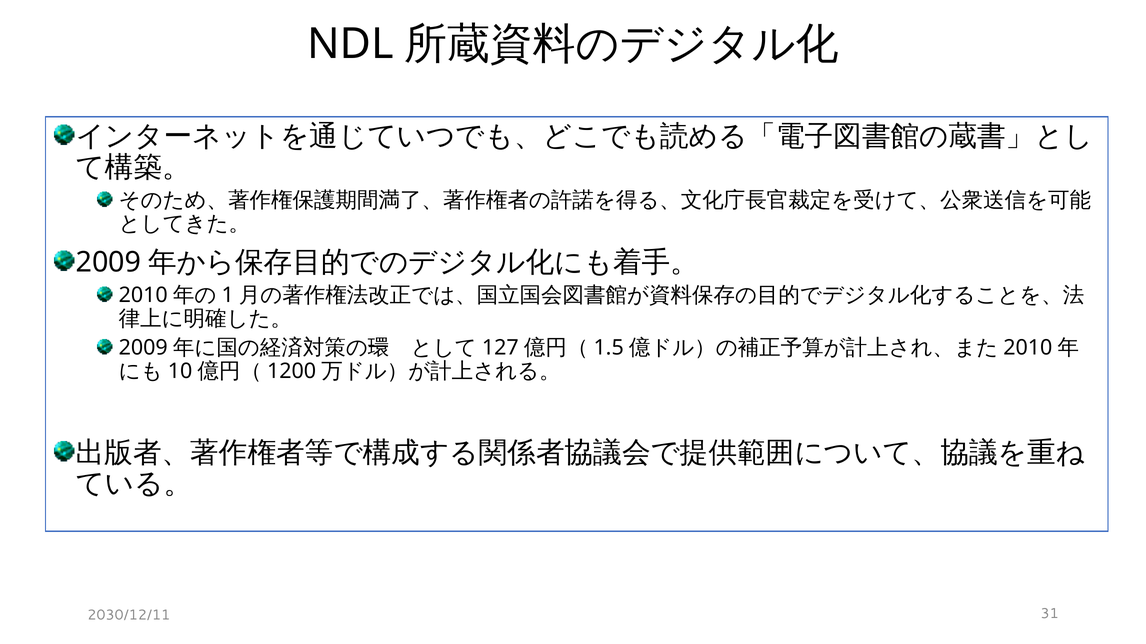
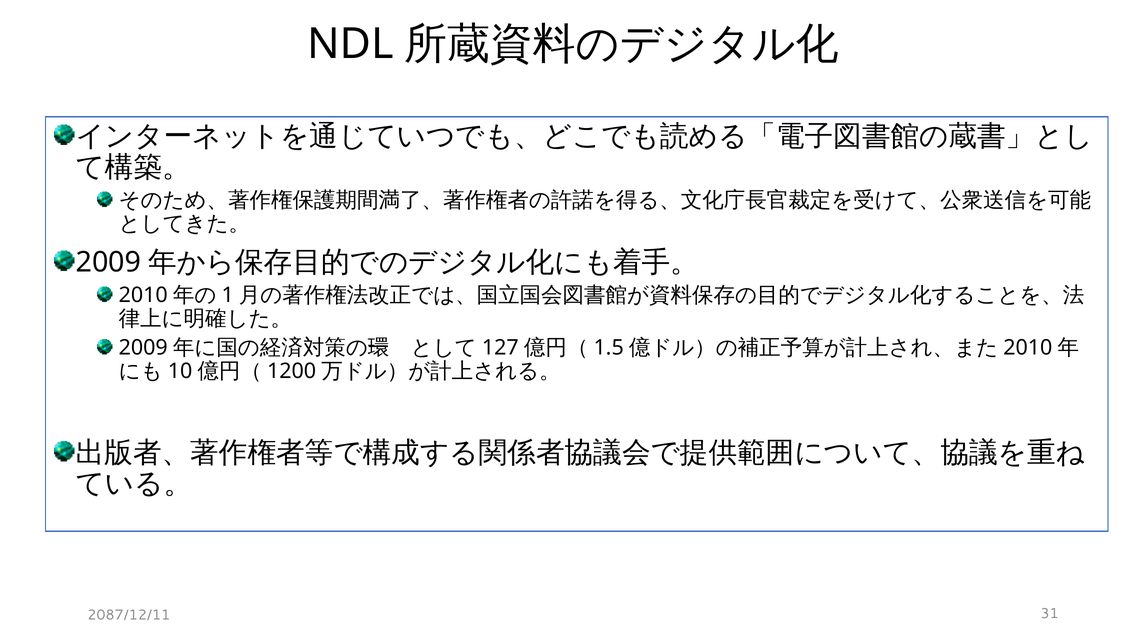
2030/12/11: 2030/12/11 -> 2087/12/11
